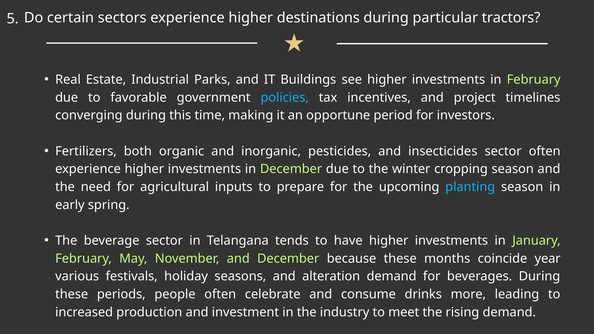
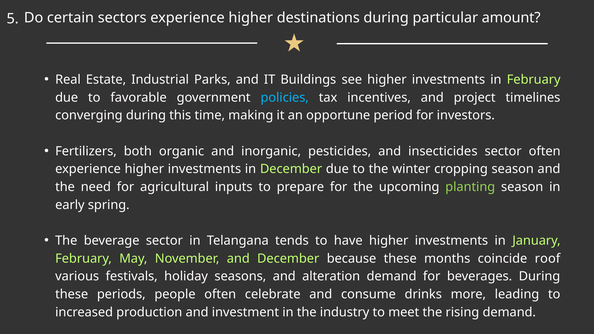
tractors: tractors -> amount
planting colour: light blue -> light green
year: year -> roof
